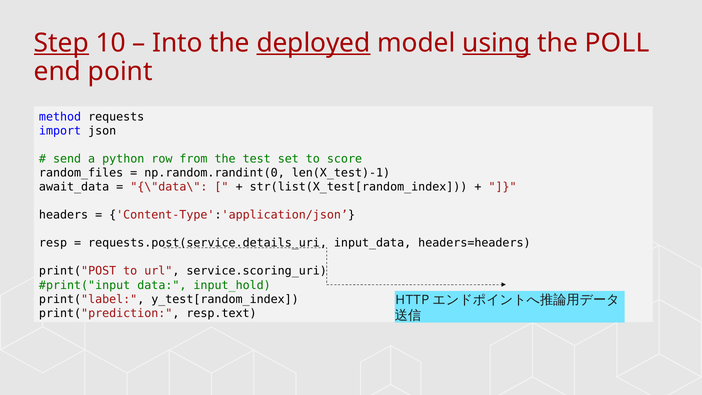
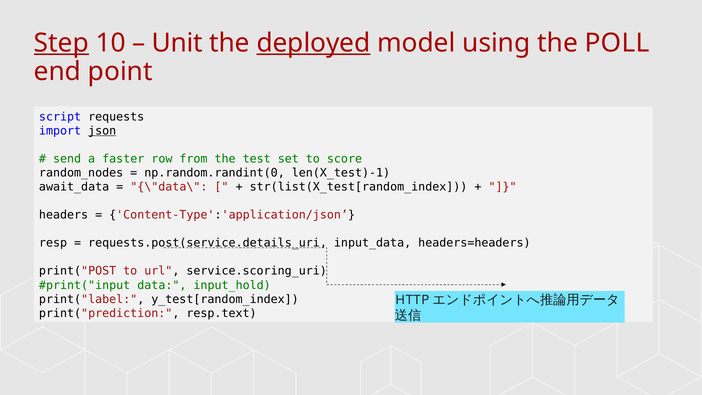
Into: Into -> Unit
using underline: present -> none
method: method -> script
json underline: none -> present
python: python -> faster
random_files: random_files -> random_nodes
